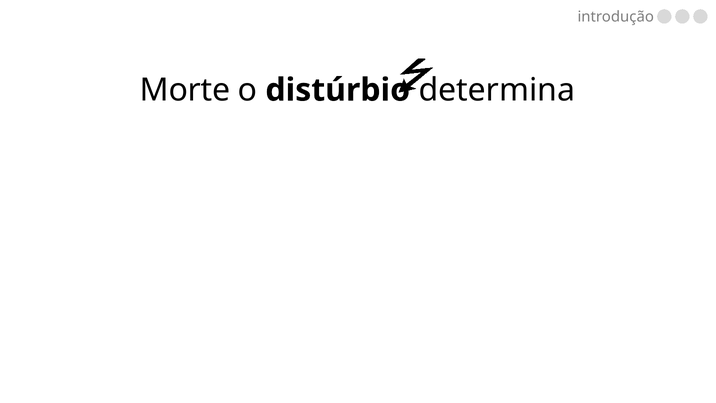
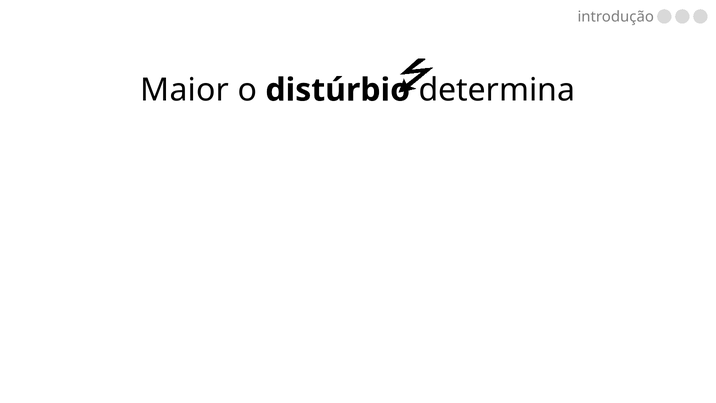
Morte: Morte -> Maior
